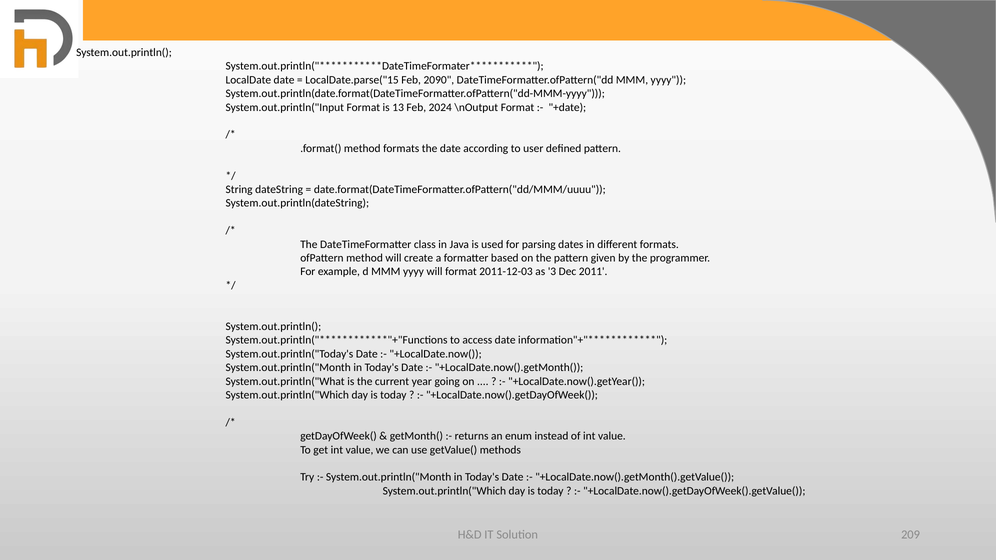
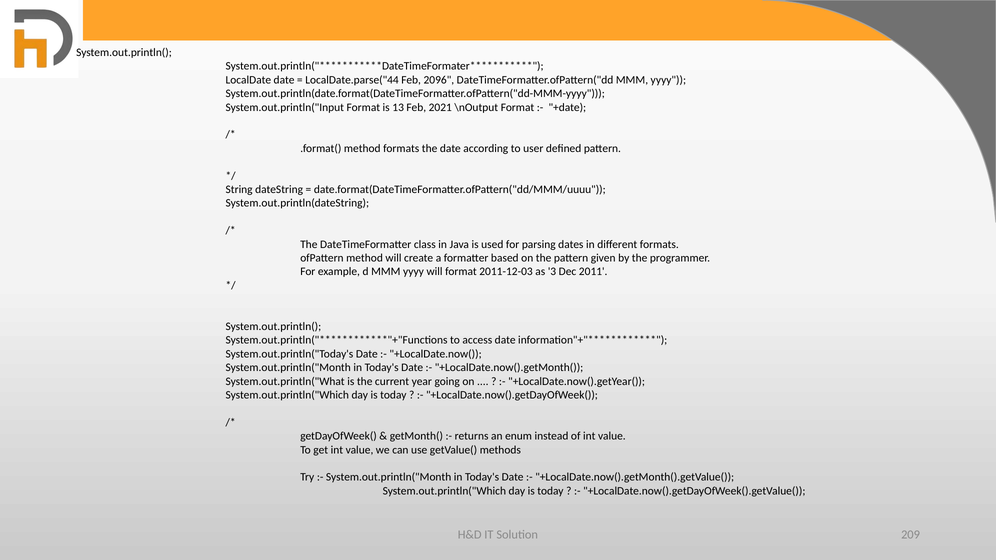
LocalDate.parse("15: LocalDate.parse("15 -> LocalDate.parse("44
2090: 2090 -> 2096
2024: 2024 -> 2021
